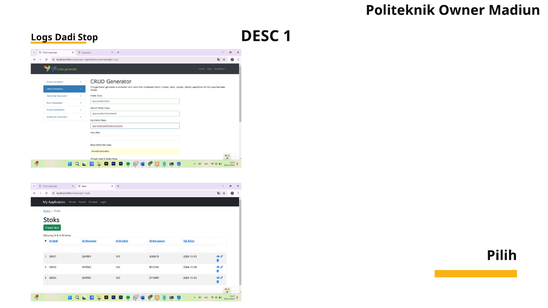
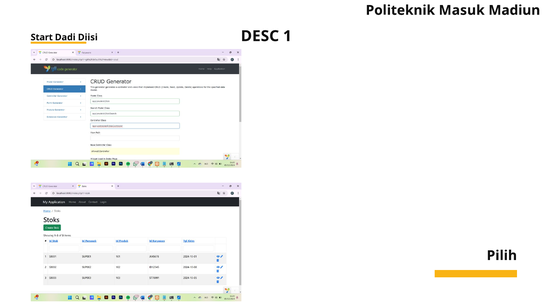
Owner: Owner -> Masuk
Logs: Logs -> Start
Stop: Stop -> Diisi
